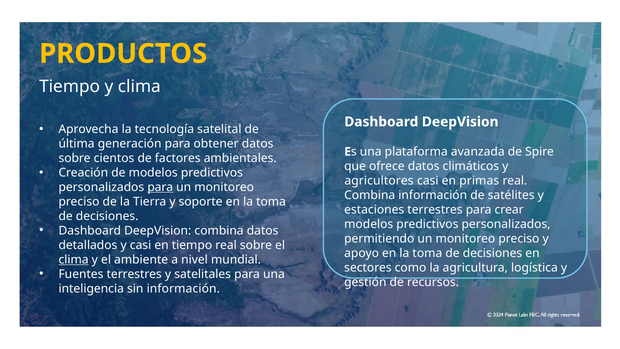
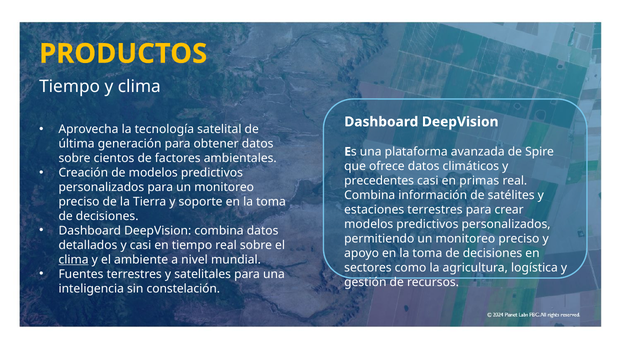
agricultores: agricultores -> precedentes
para at (160, 187) underline: present -> none
sin información: información -> constelación
